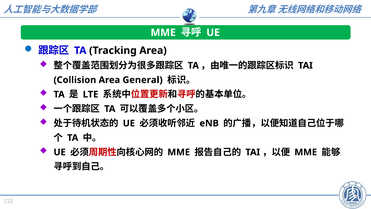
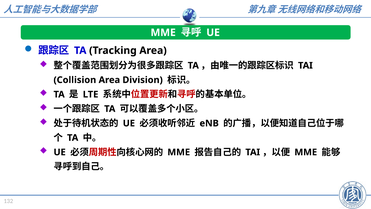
General: General -> Division
